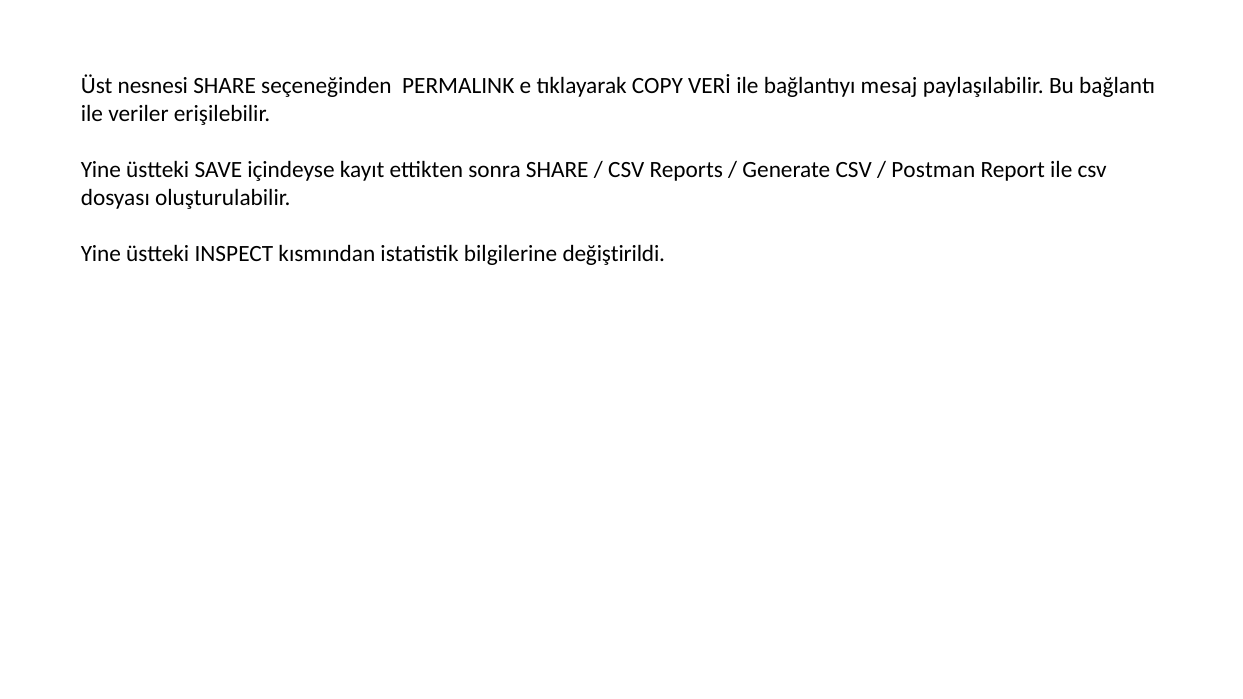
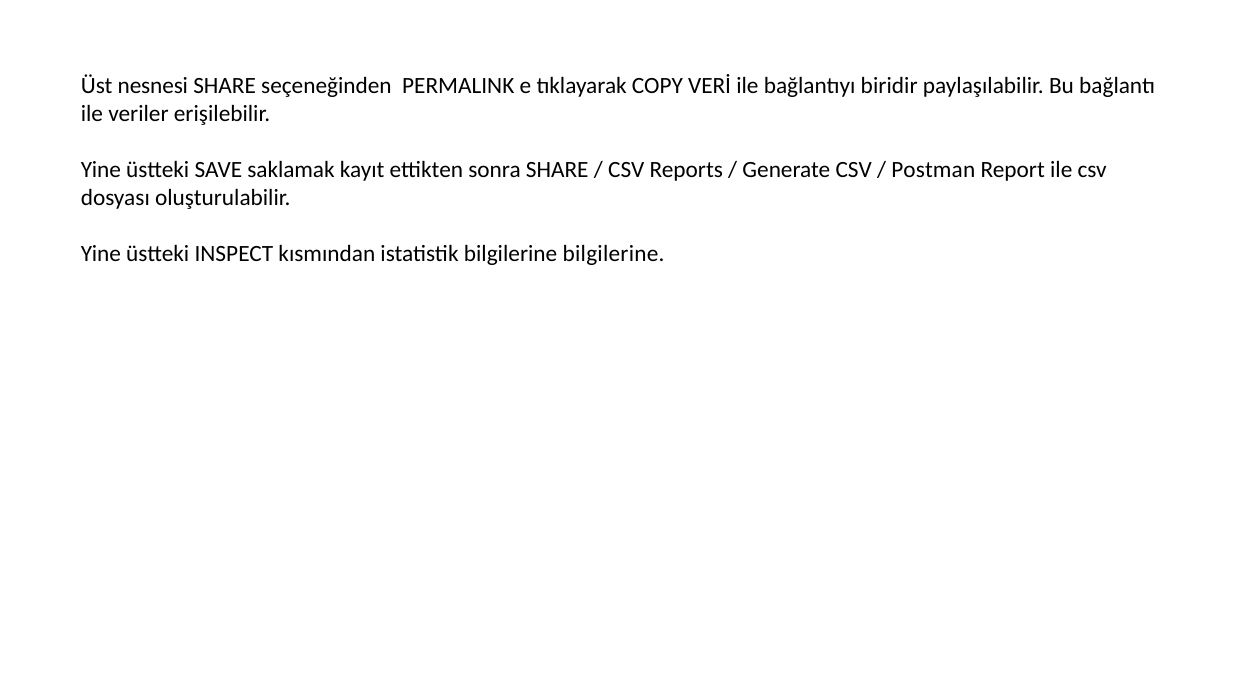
mesaj: mesaj -> biridir
içindeyse: içindeyse -> saklamak
bilgilerine değiştirildi: değiştirildi -> bilgilerine
